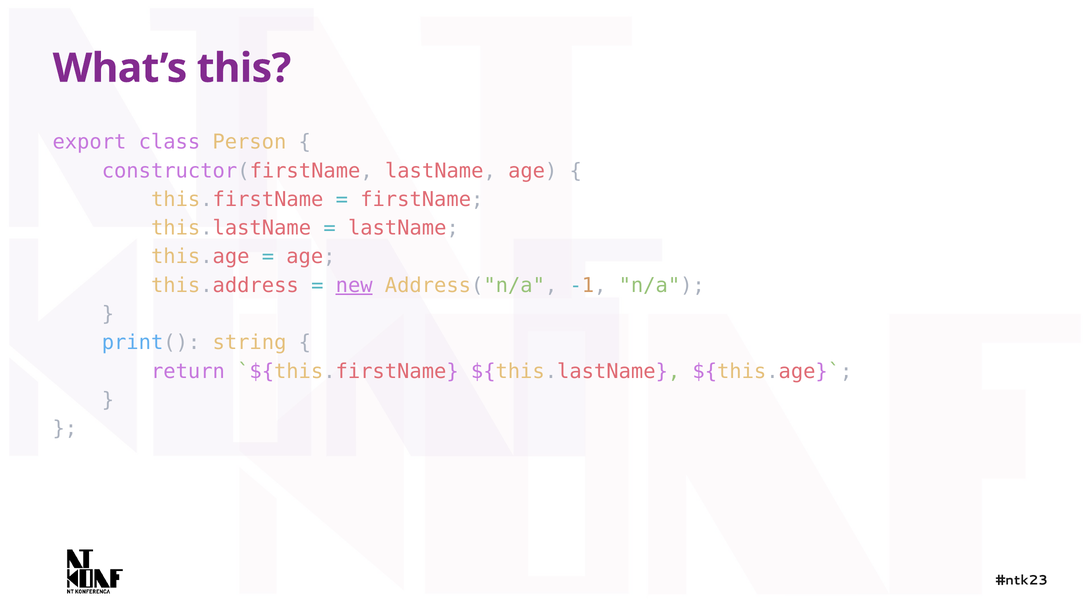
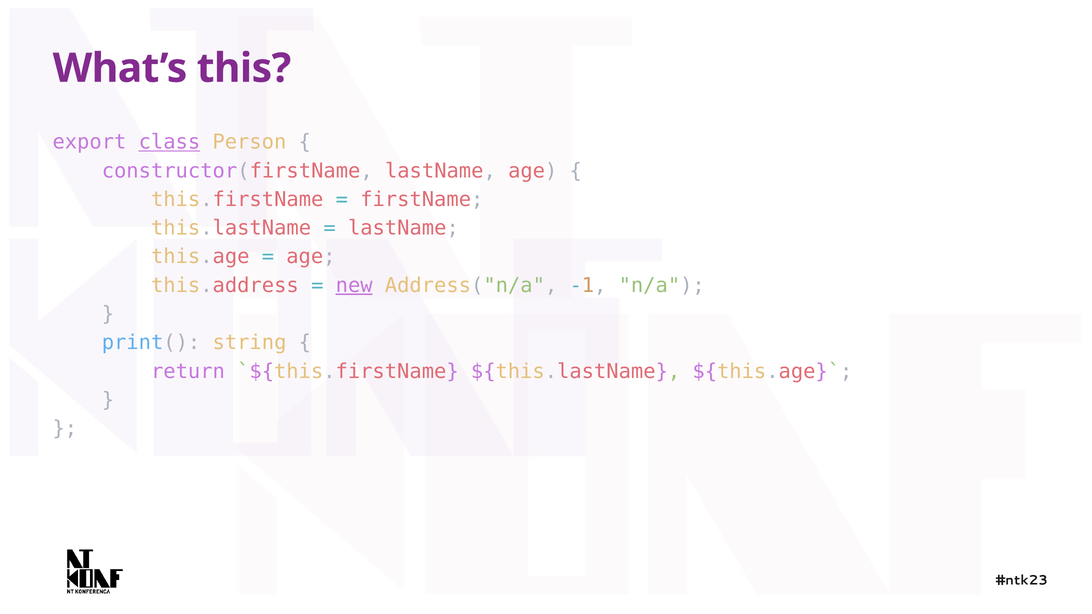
class underline: none -> present
